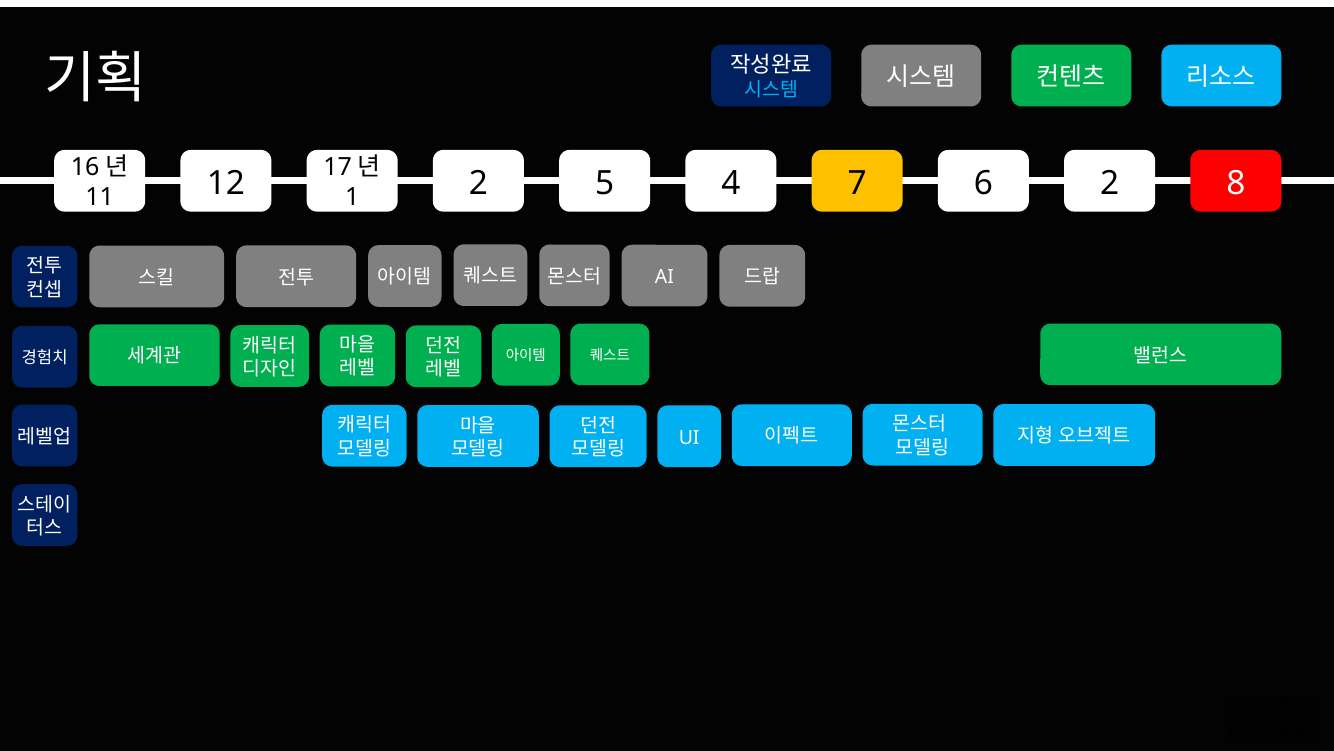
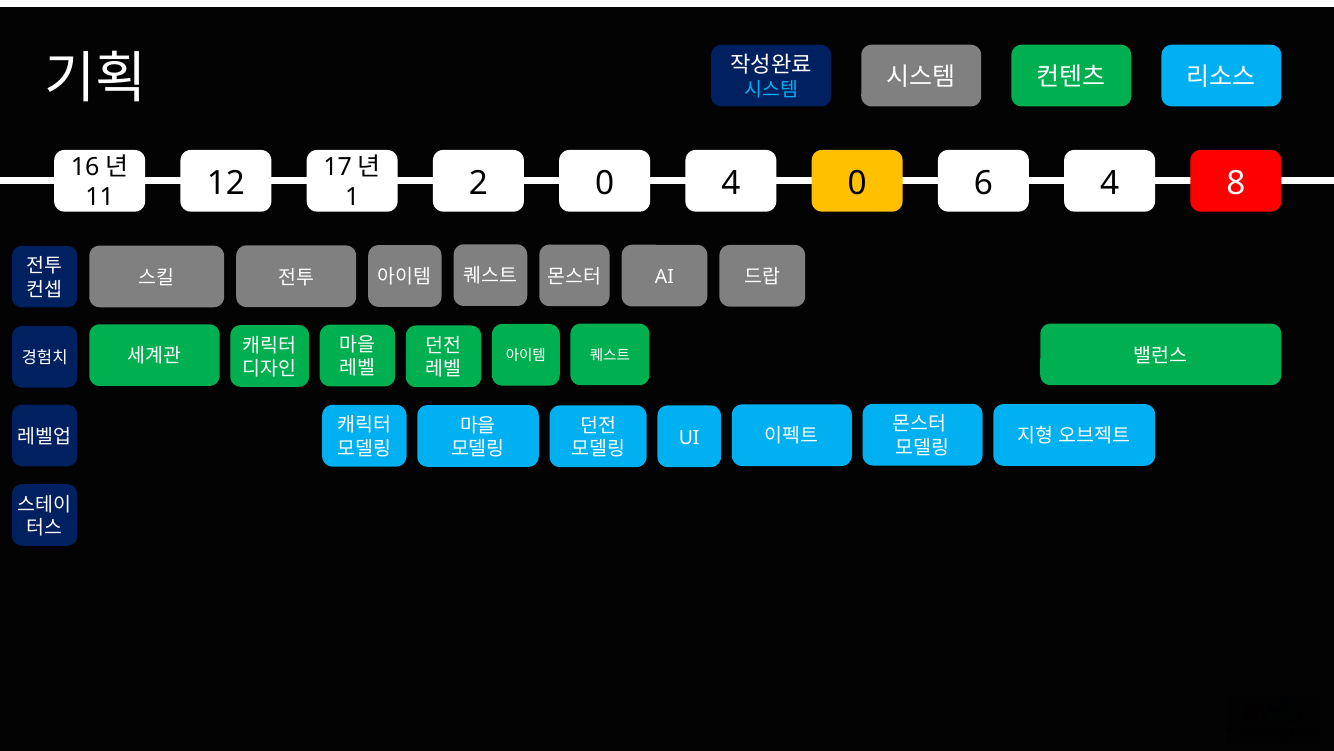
2 5: 5 -> 0
4 7: 7 -> 0
6 2: 2 -> 4
